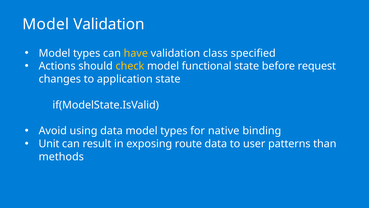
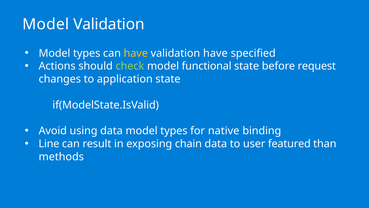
validation class: class -> have
check colour: yellow -> light green
Unit: Unit -> Line
route: route -> chain
patterns: patterns -> featured
